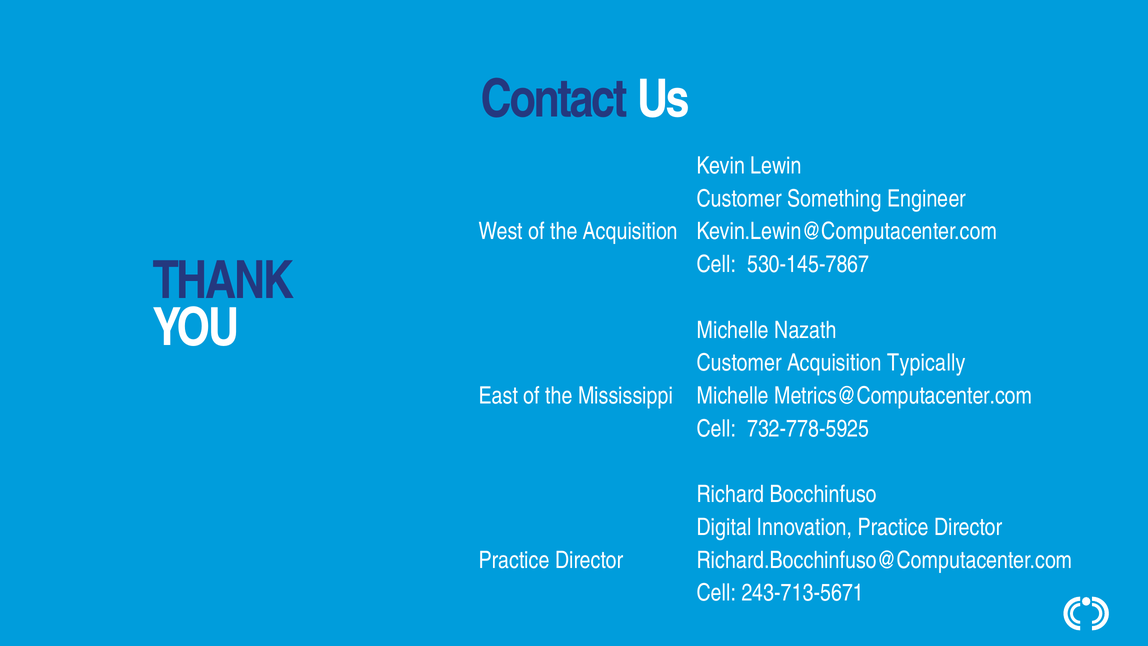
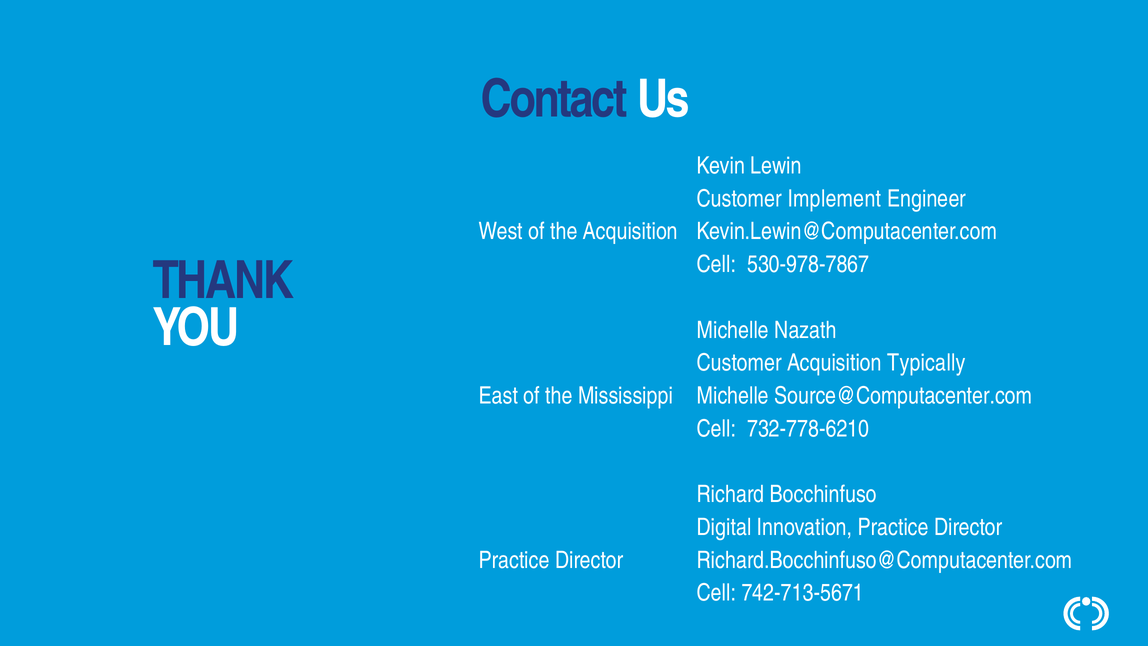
Something: Something -> Implement
530-145-7867: 530-145-7867 -> 530-978-7867
Metrics@Computacenter.com: Metrics@Computacenter.com -> Source@Computacenter.com
732-778-5925: 732-778-5925 -> 732-778-6210
243-713-5671: 243-713-5671 -> 742-713-5671
